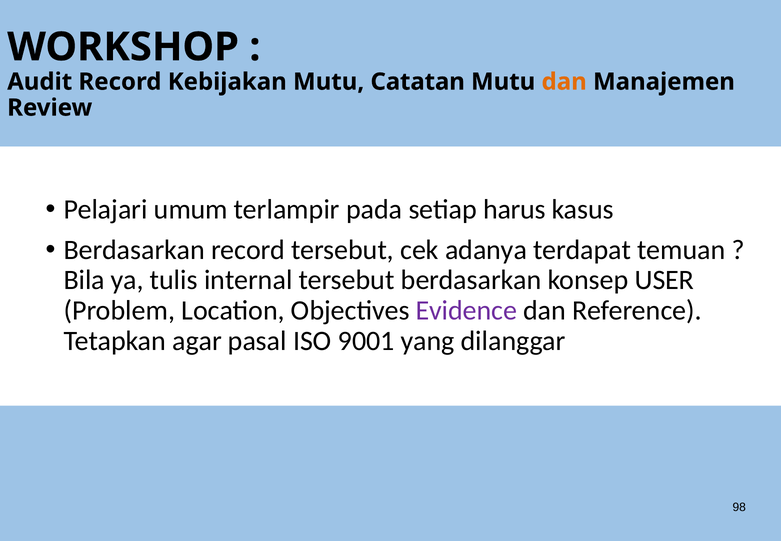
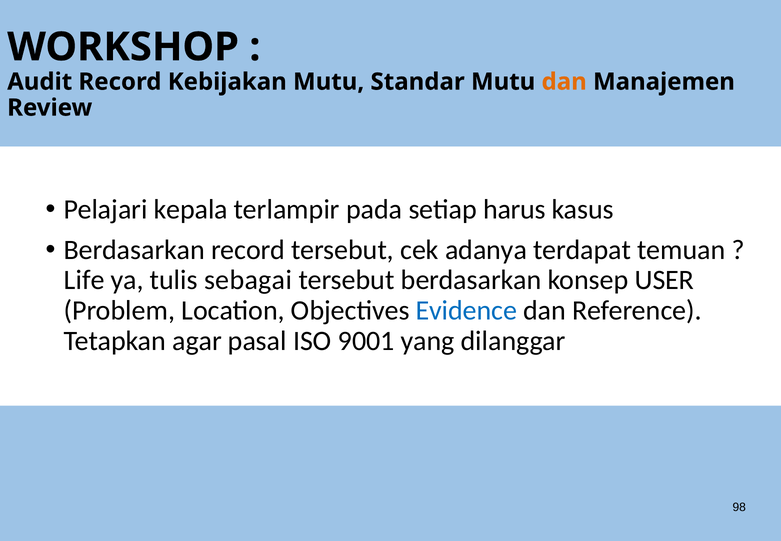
Catatan: Catatan -> Standar
umum: umum -> kepala
Bila: Bila -> Life
internal: internal -> sebagai
Evidence colour: purple -> blue
